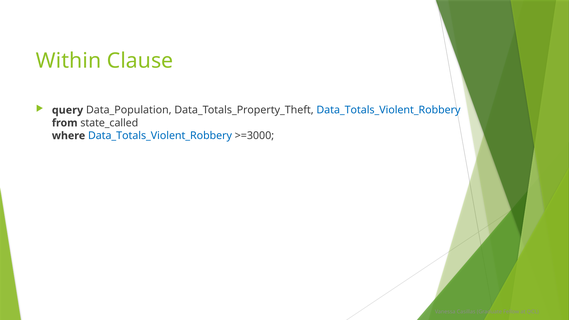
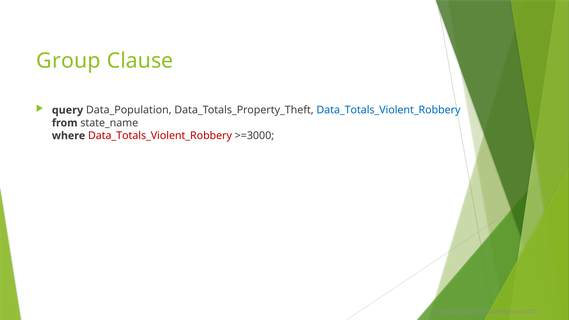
Within: Within -> Group
state_called: state_called -> state_name
Data_Totals_Violent_Robbery at (160, 136) colour: blue -> red
